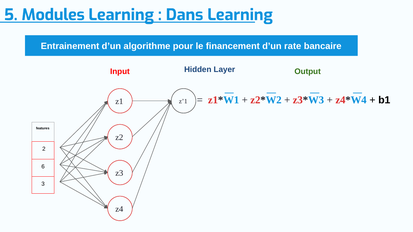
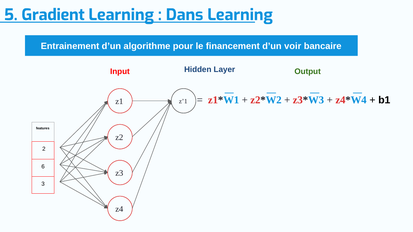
Modules: Modules -> Gradient
rate: rate -> voir
